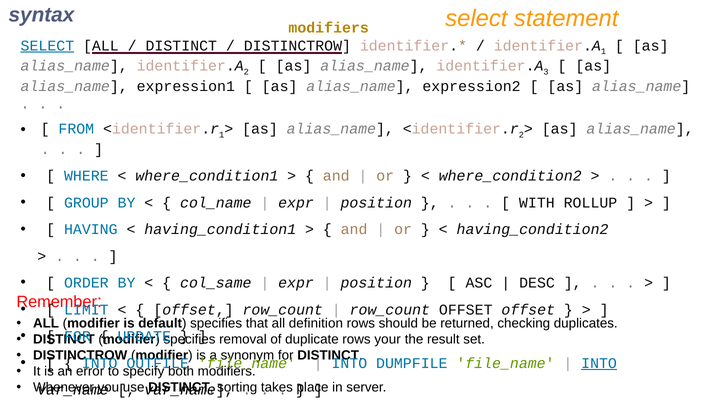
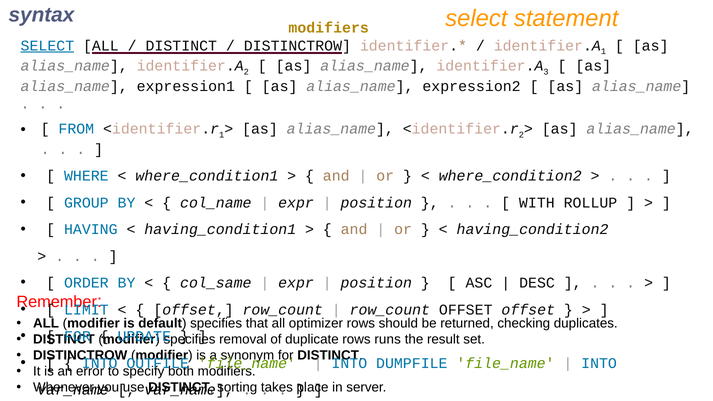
definition: definition -> optimizer
your: your -> runs
INTO at (599, 363) underline: present -> none
